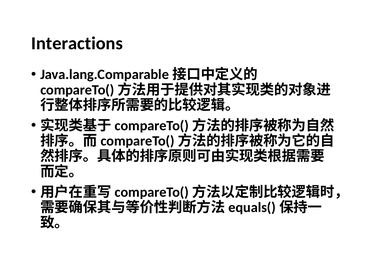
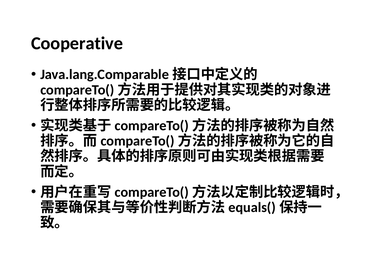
Interactions: Interactions -> Cooperative
